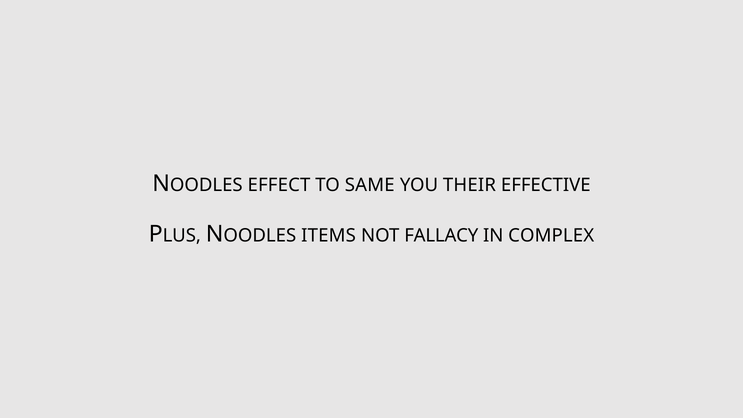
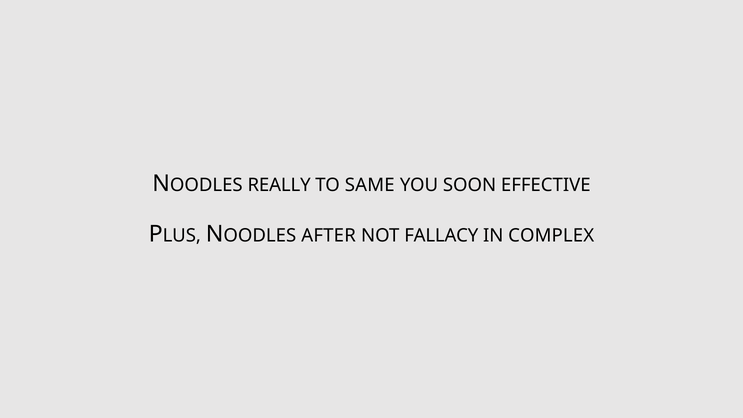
EFFECT: EFFECT -> REALLY
THEIR: THEIR -> SOON
ITEMS: ITEMS -> AFTER
